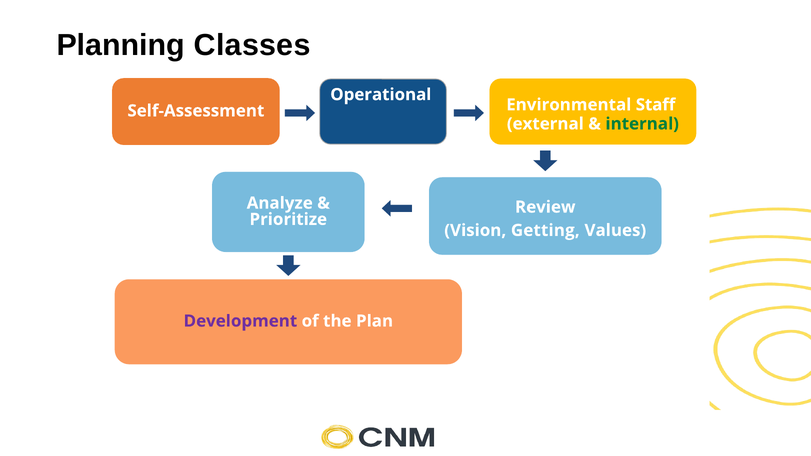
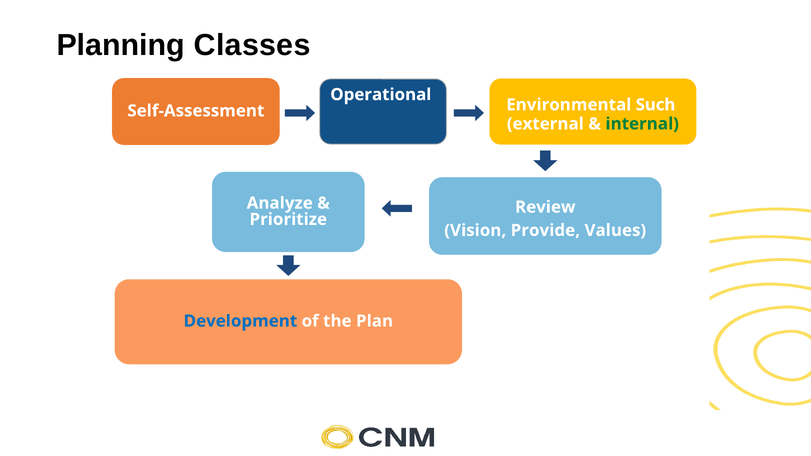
Staff: Staff -> Such
Getting: Getting -> Provide
Development colour: purple -> blue
